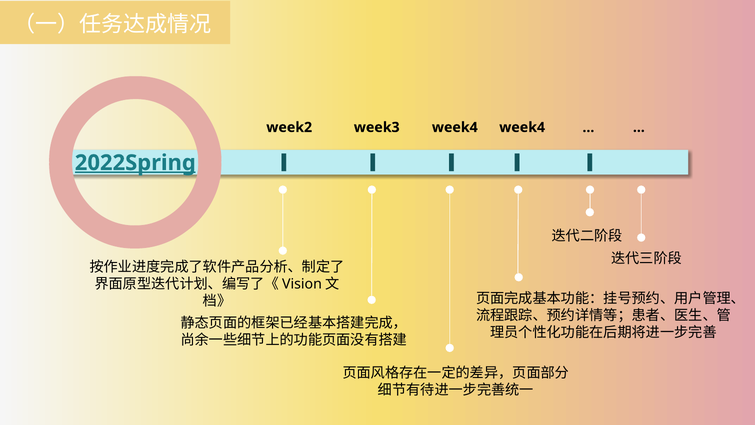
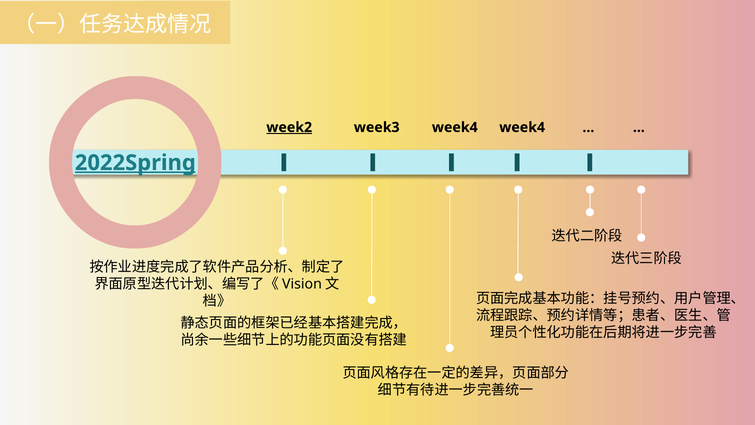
week2 underline: none -> present
